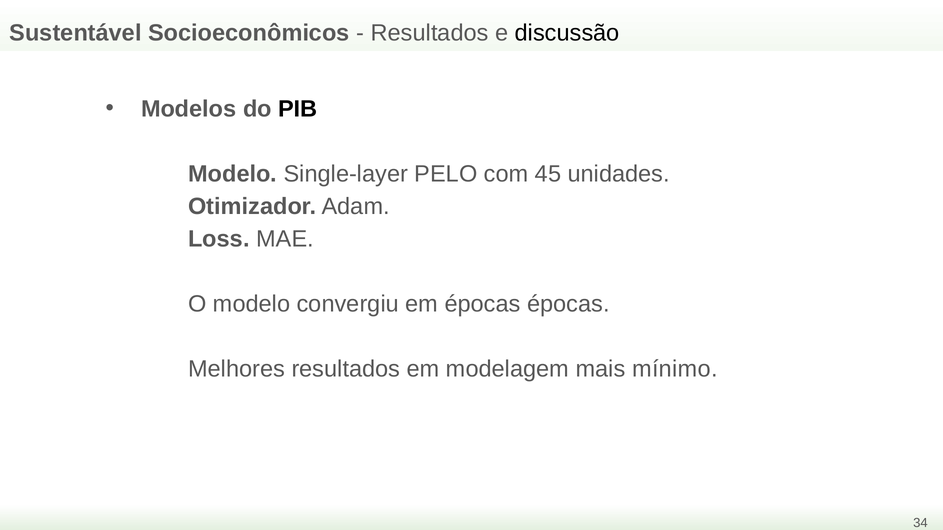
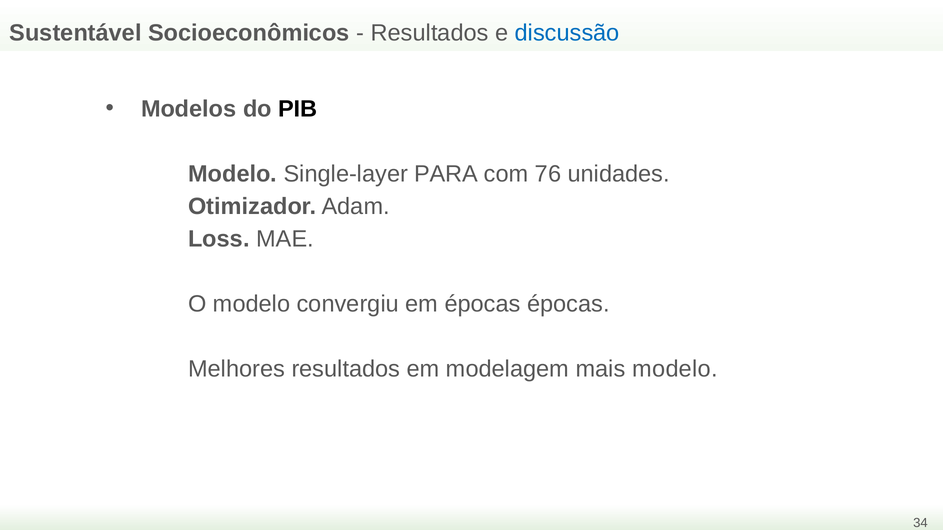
discussão colour: black -> blue
PELO: PELO -> PARA
45: 45 -> 76
mais mínimo: mínimo -> modelo
